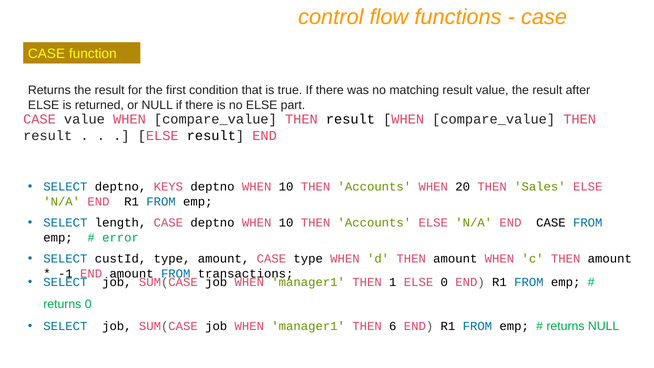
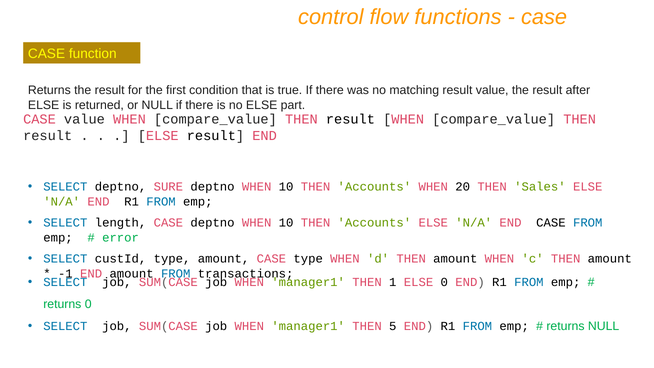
KEYS: KEYS -> SURE
6: 6 -> 5
